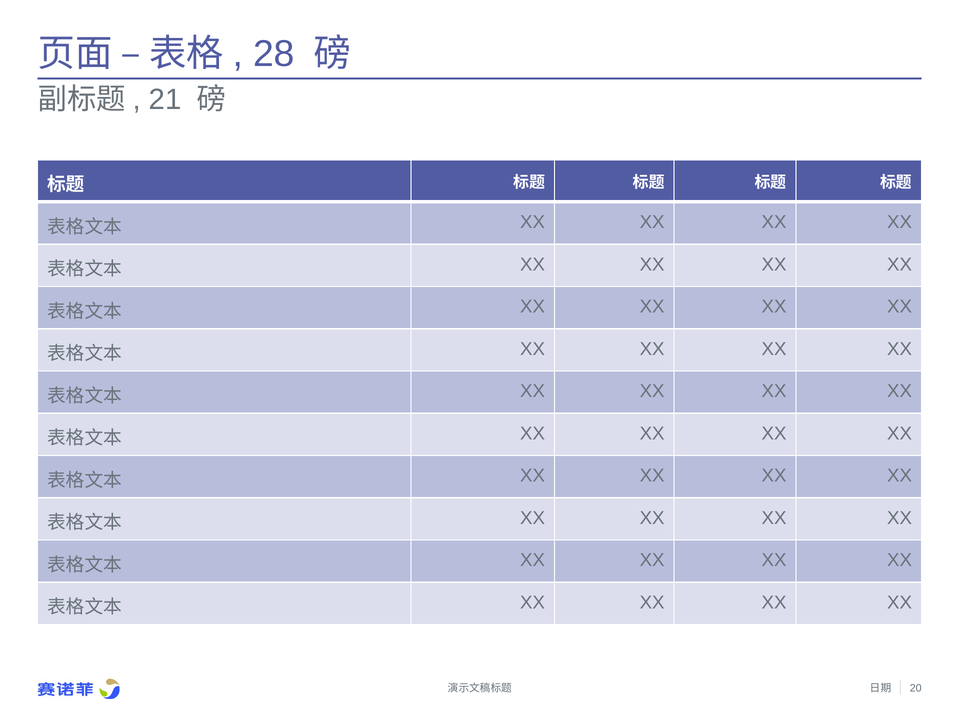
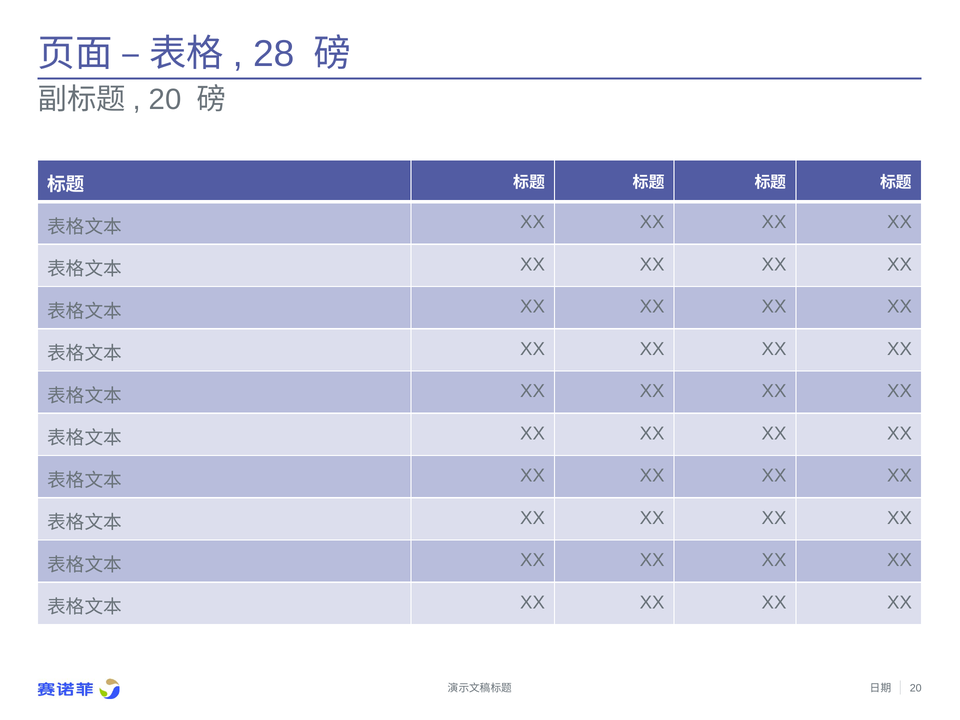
21 at (165, 100): 21 -> 20
